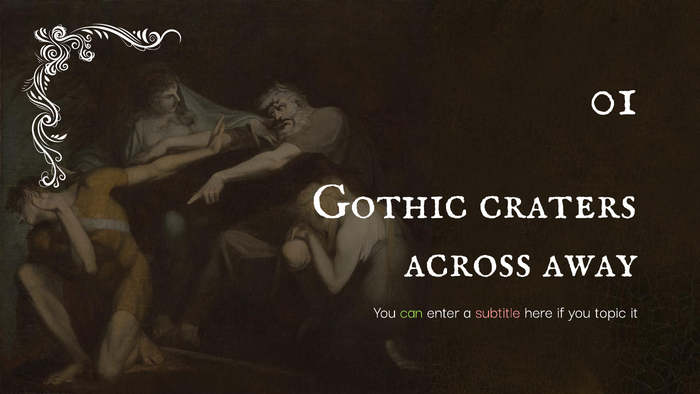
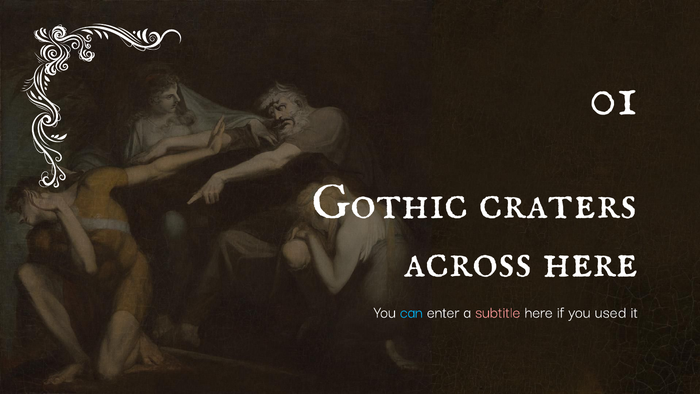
across away: away -> here
can colour: light green -> light blue
topic: topic -> used
